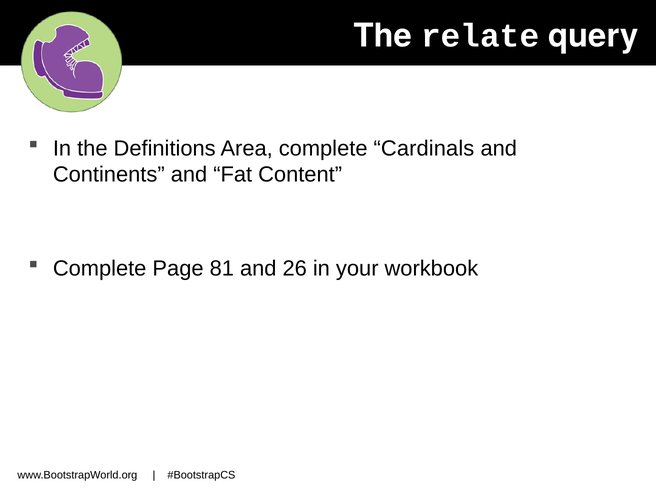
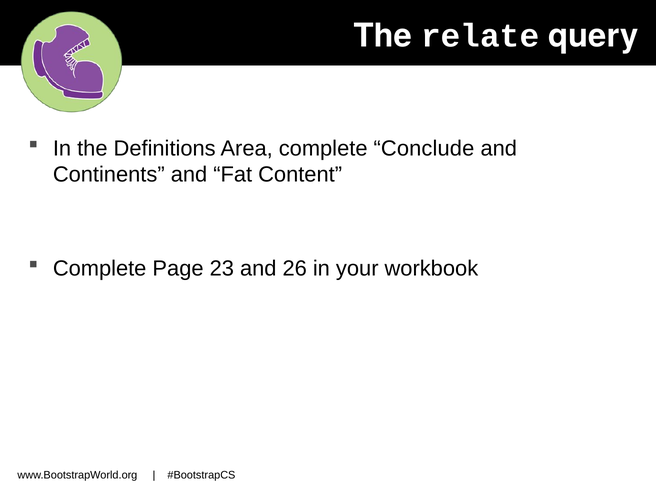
Cardinals: Cardinals -> Conclude
81: 81 -> 23
